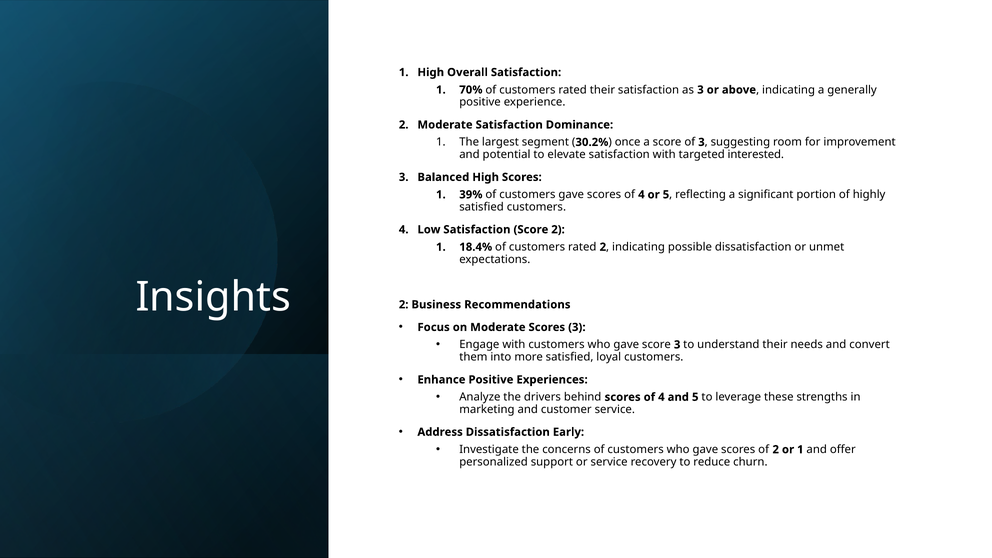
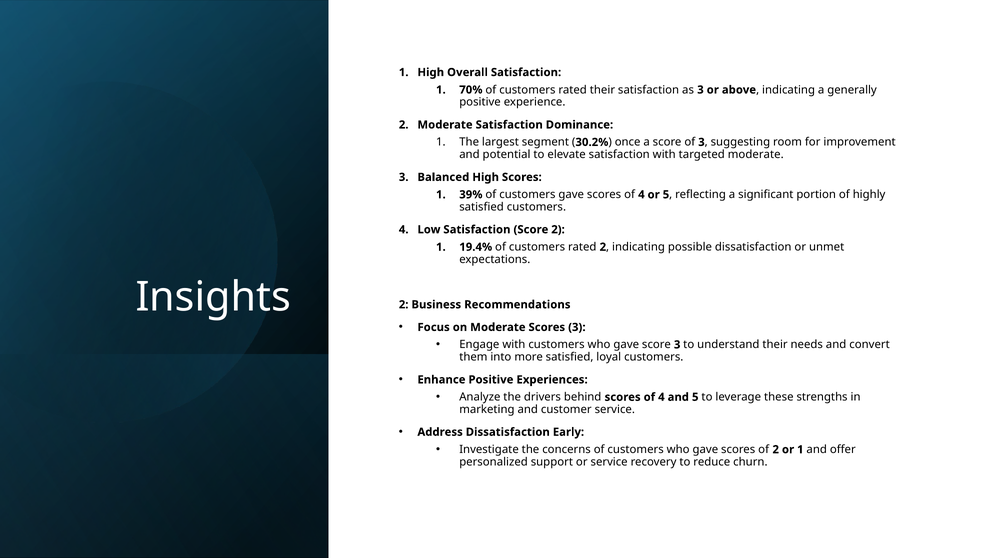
targeted interested: interested -> moderate
18.4%: 18.4% -> 19.4%
